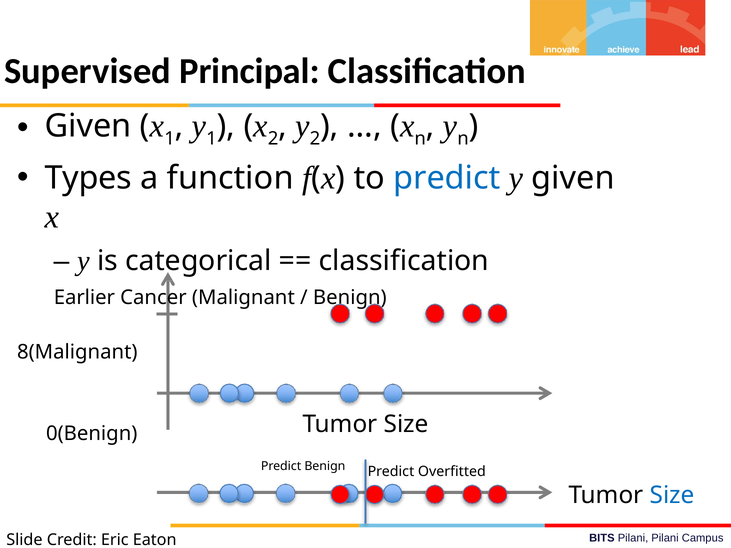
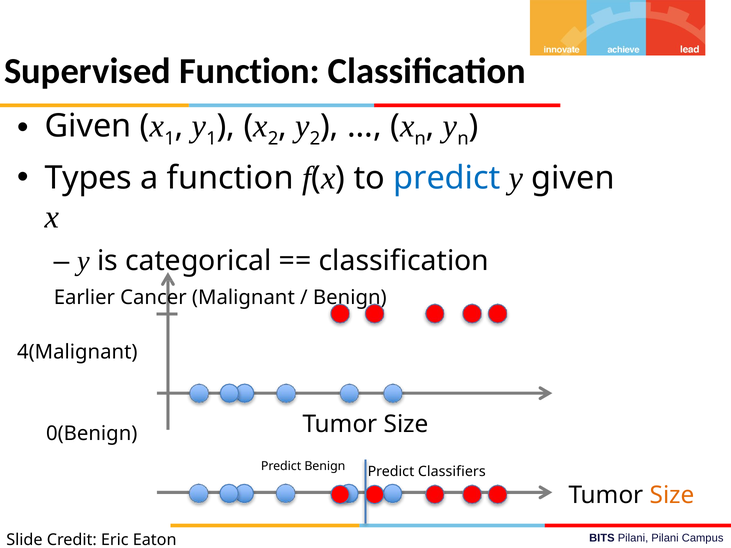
Supervised Principal: Principal -> Function
8(Malignant: 8(Malignant -> 4(Malignant
Overfitted: Overfitted -> Classifiers
Size at (672, 495) colour: blue -> orange
